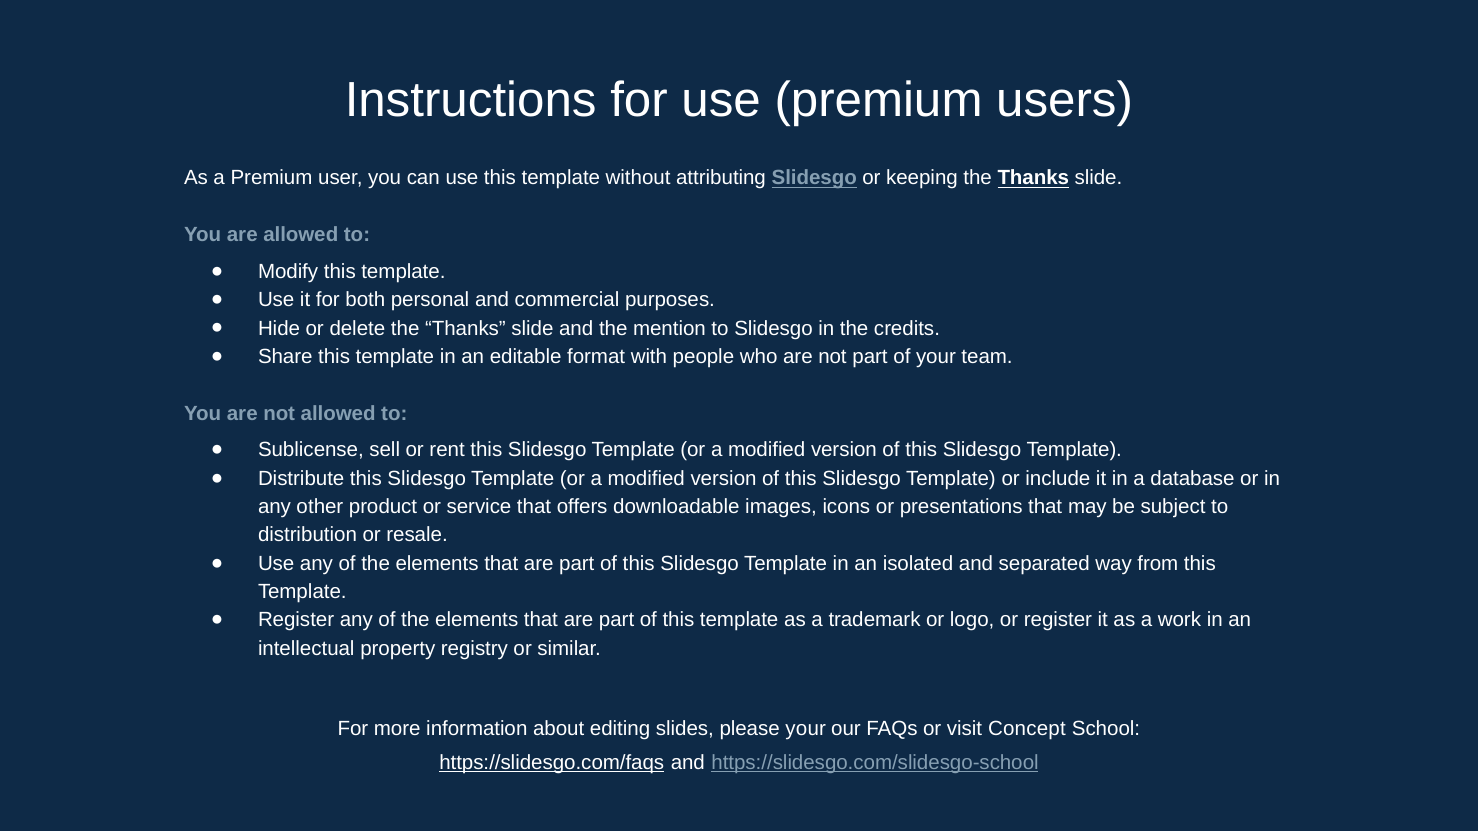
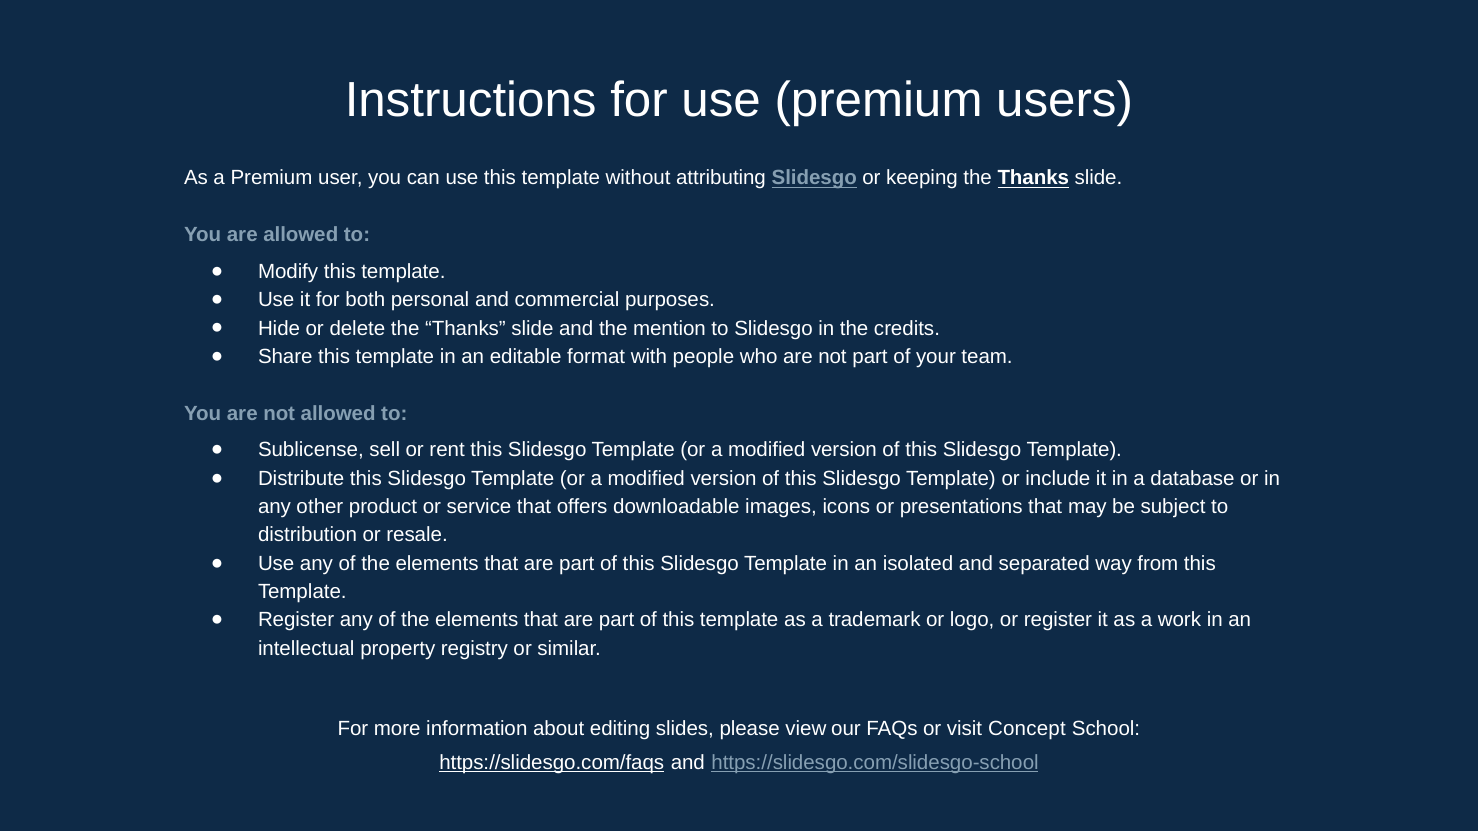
please your: your -> view
